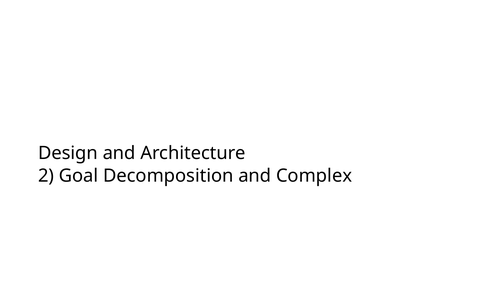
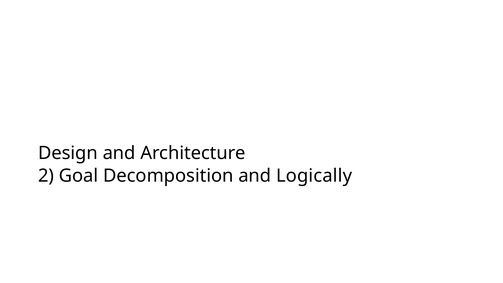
Complex: Complex -> Logically
